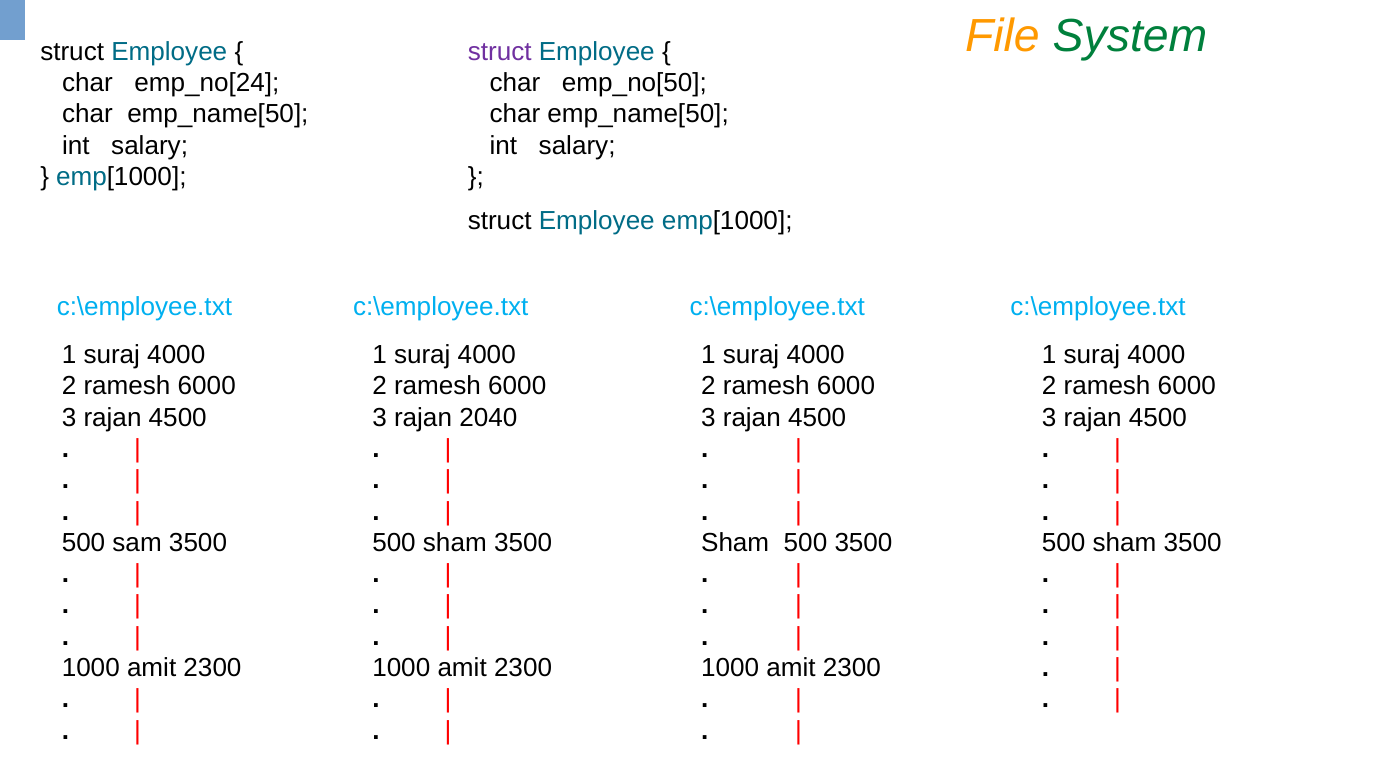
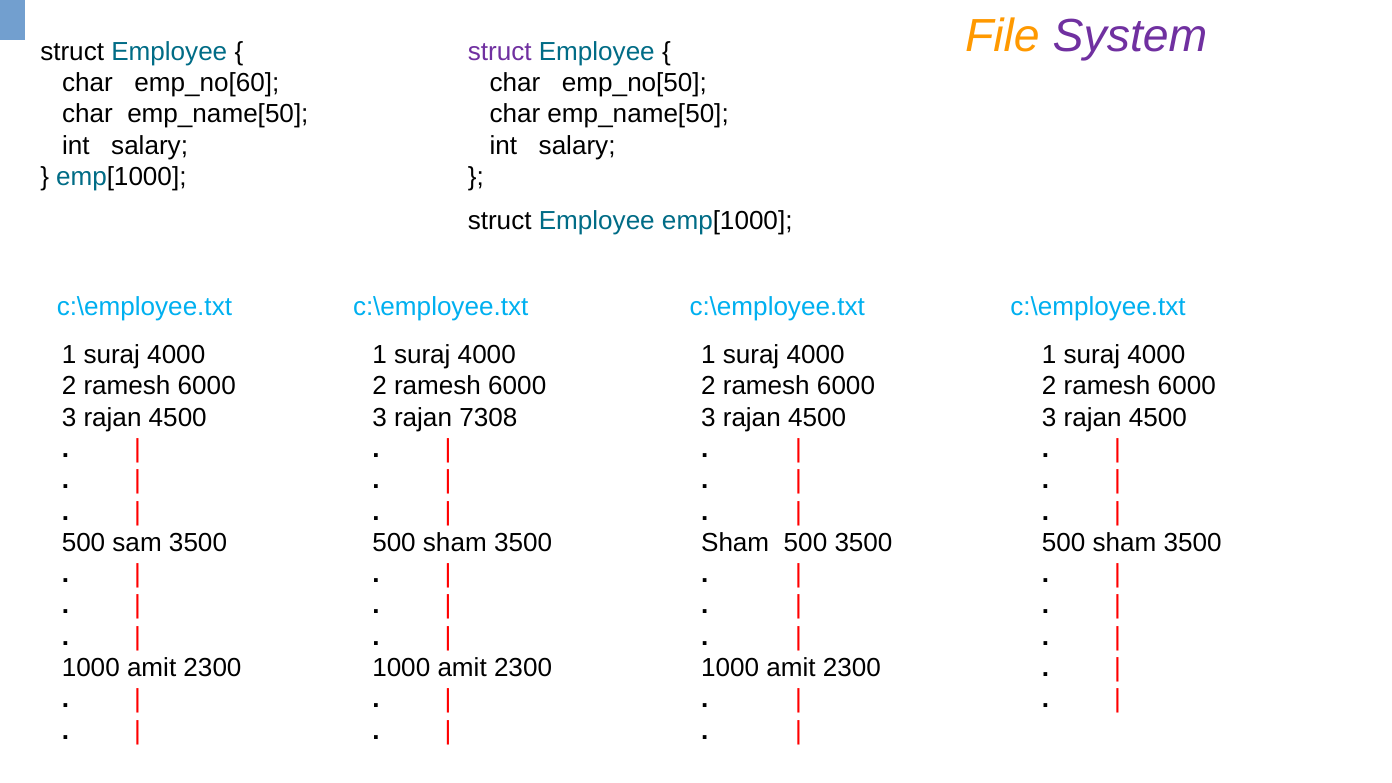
System colour: green -> purple
emp_no[24: emp_no[24 -> emp_no[60
2040: 2040 -> 7308
